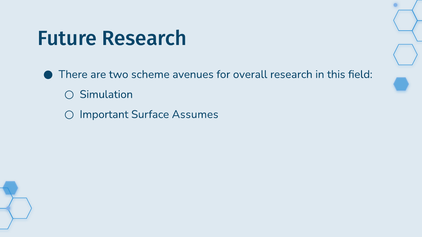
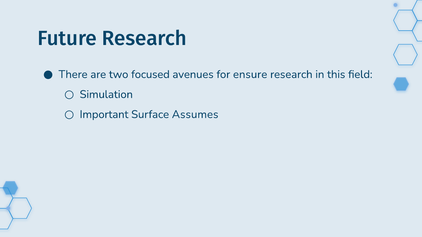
scheme: scheme -> focused
overall: overall -> ensure
